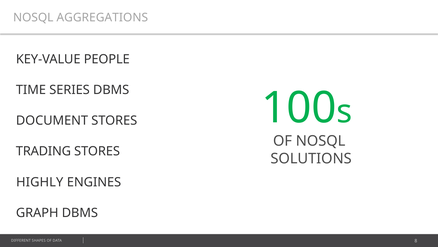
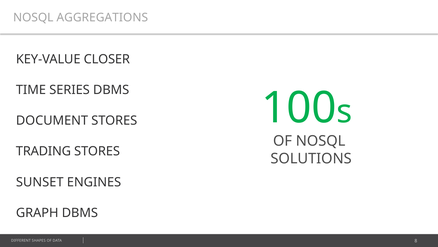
PEOPLE: PEOPLE -> CLOSER
HIGHLY: HIGHLY -> SUNSET
